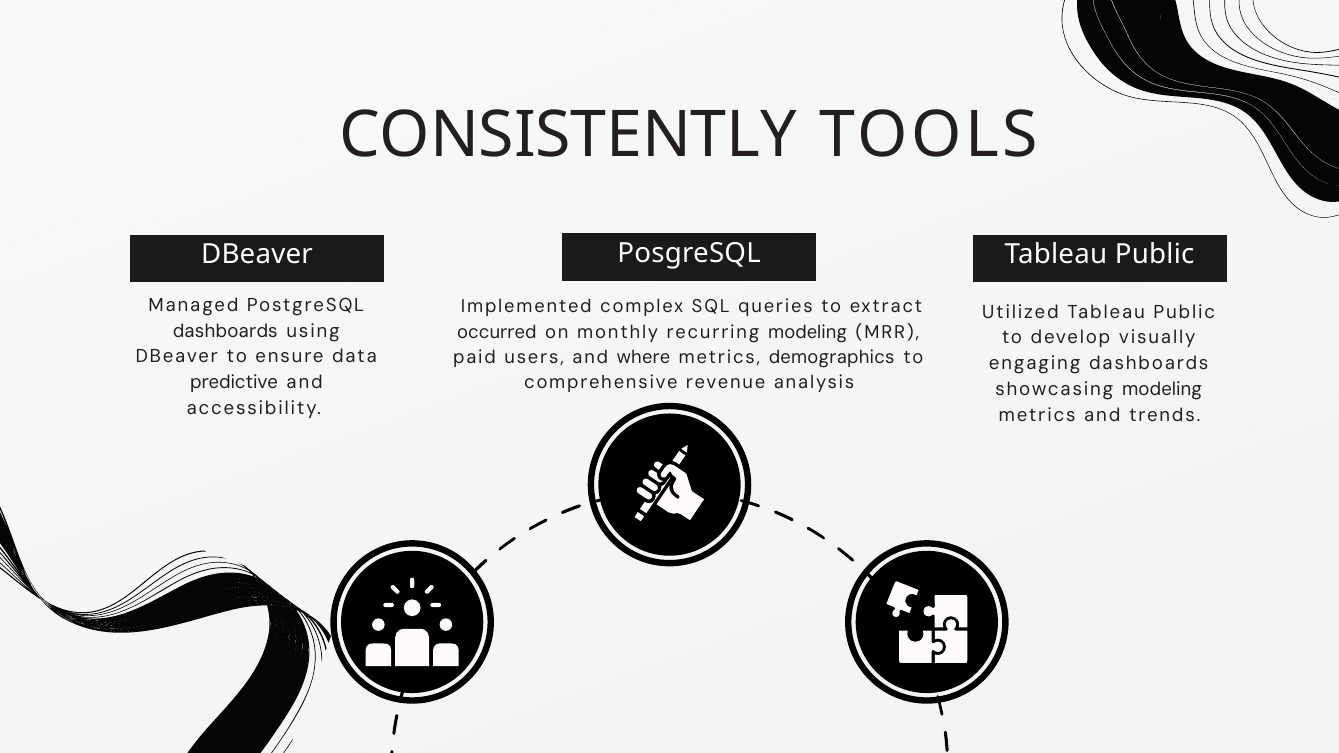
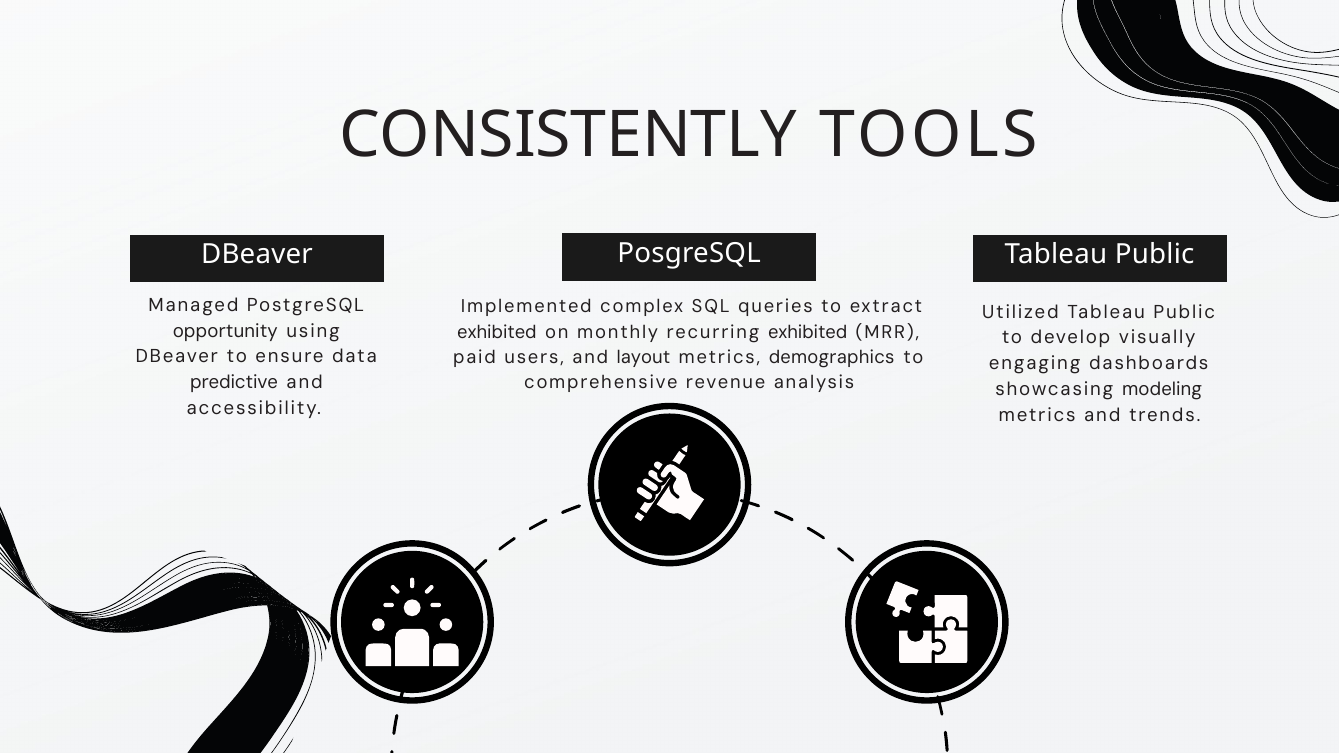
dashboards at (225, 331): dashboards -> opportunity
occurred at (497, 332): occurred -> exhibited
recurring modeling: modeling -> exhibited
where: where -> layout
